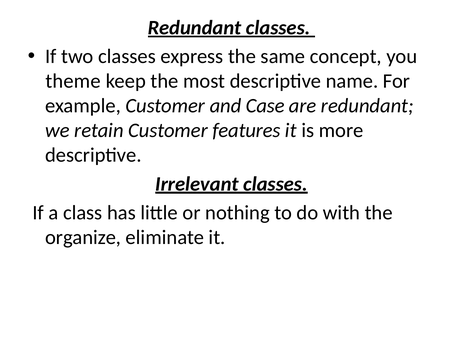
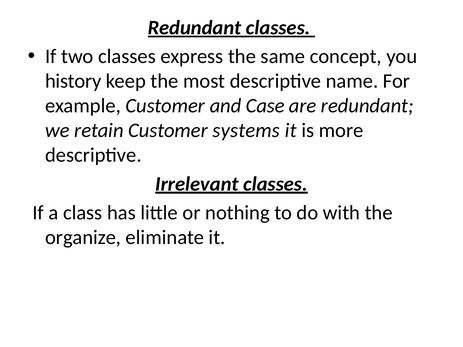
theme: theme -> history
features: features -> systems
